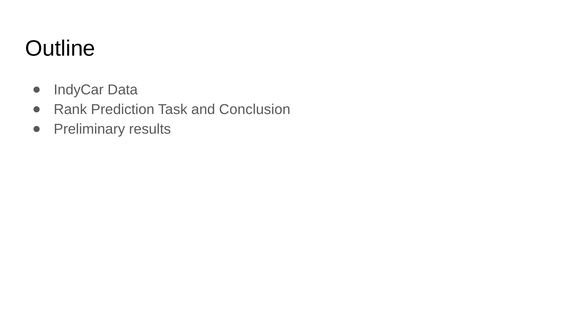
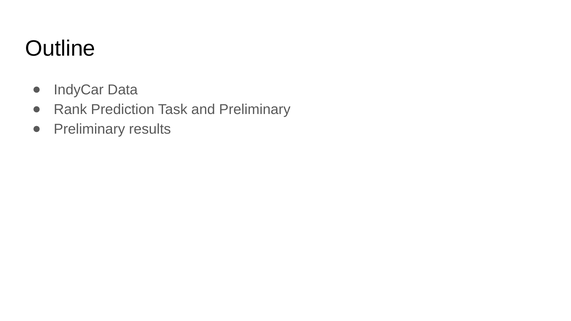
and Conclusion: Conclusion -> Preliminary
